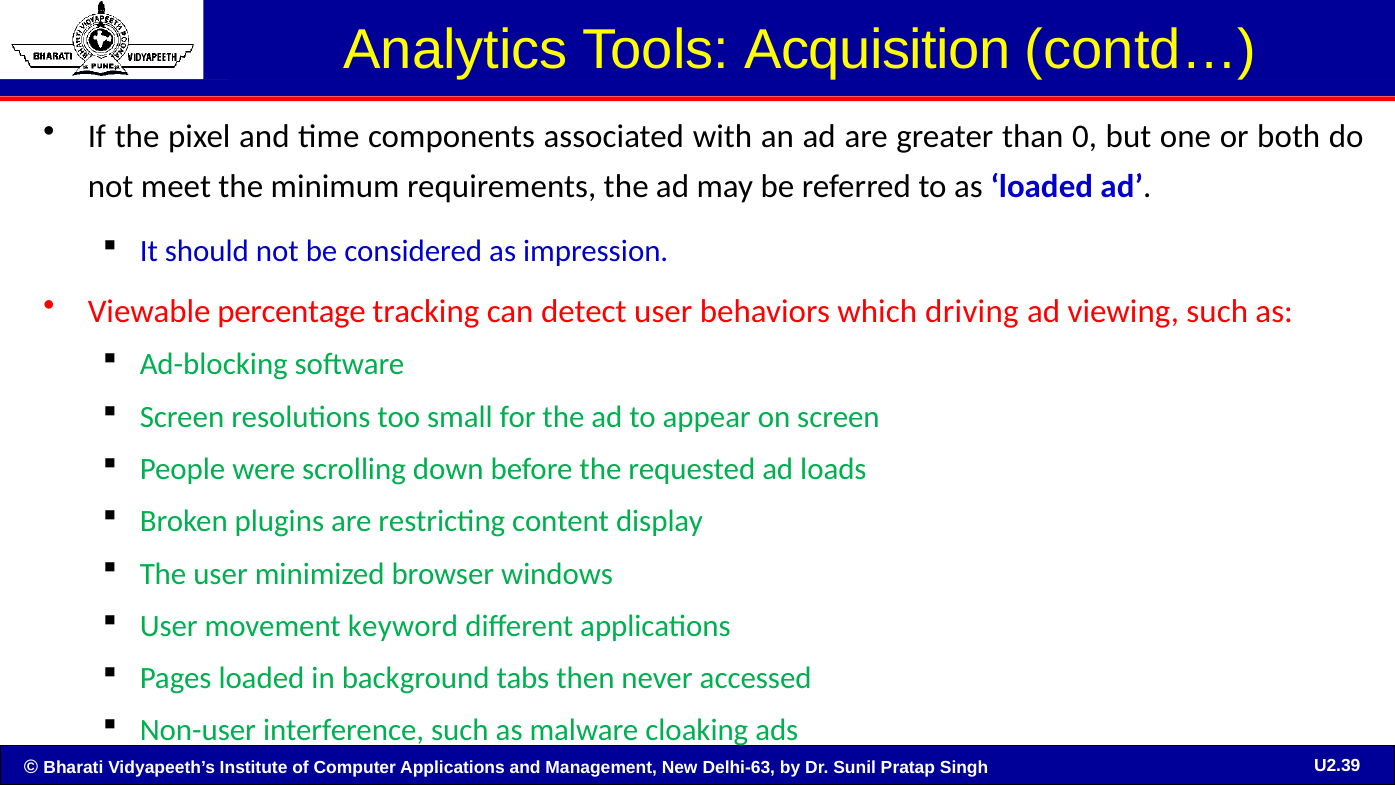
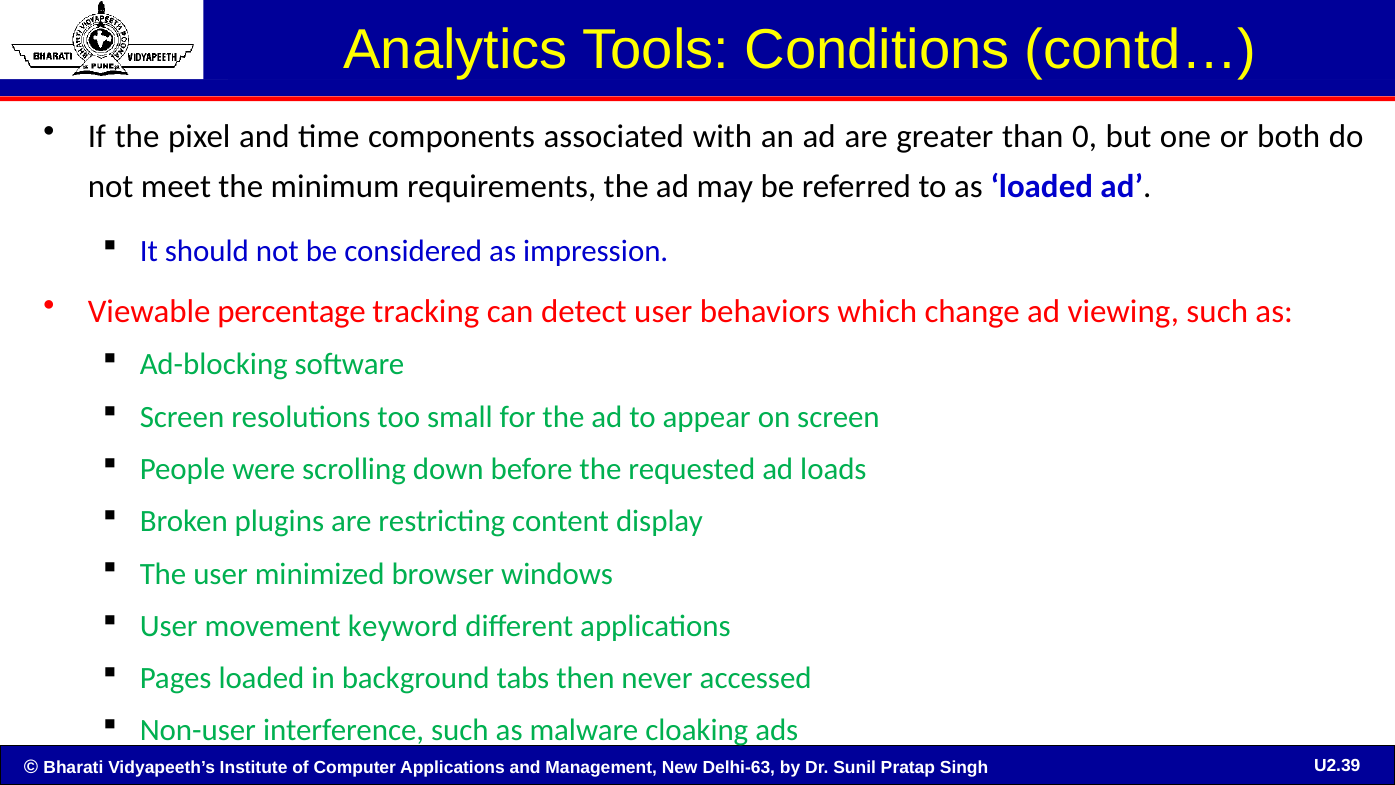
Acquisition: Acquisition -> Conditions
driving: driving -> change
